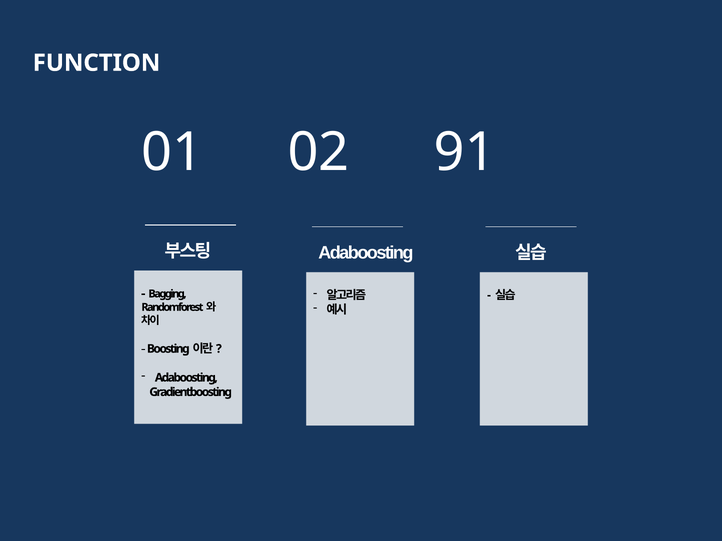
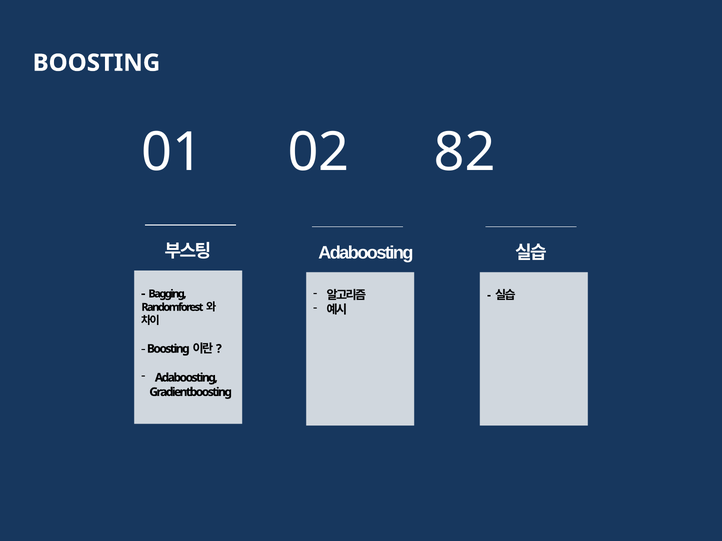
FUNCTION at (96, 63): FUNCTION -> BOOSTING
91: 91 -> 82
